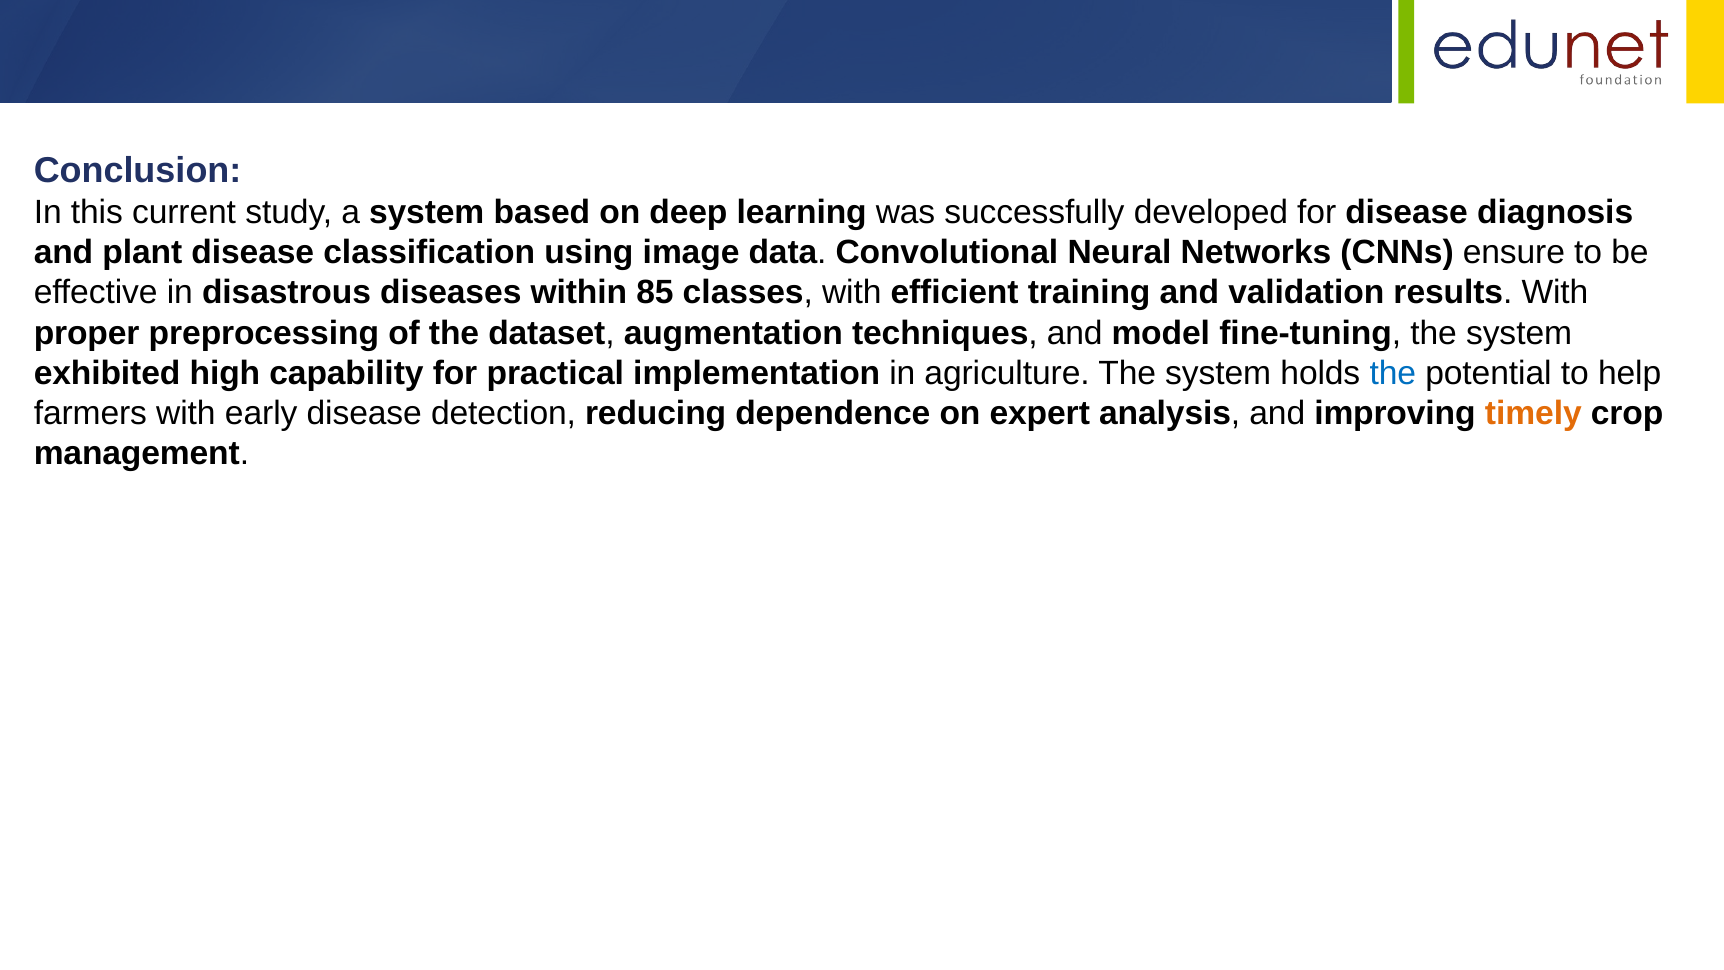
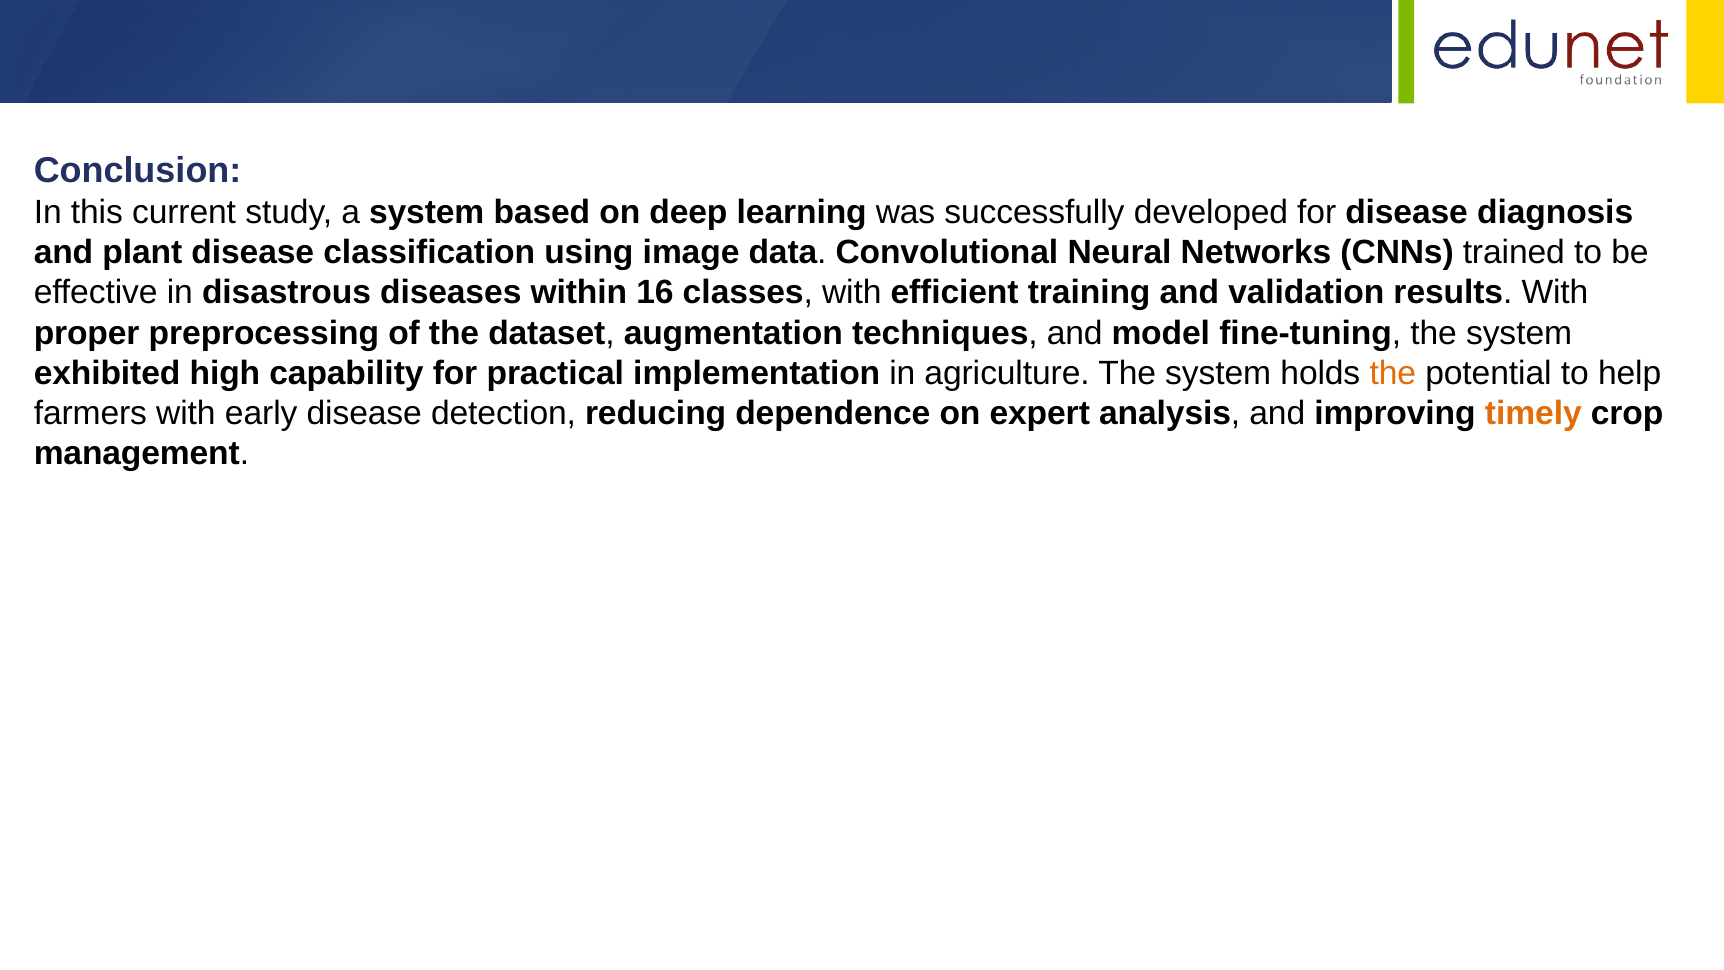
ensure: ensure -> trained
85: 85 -> 16
the at (1393, 373) colour: blue -> orange
